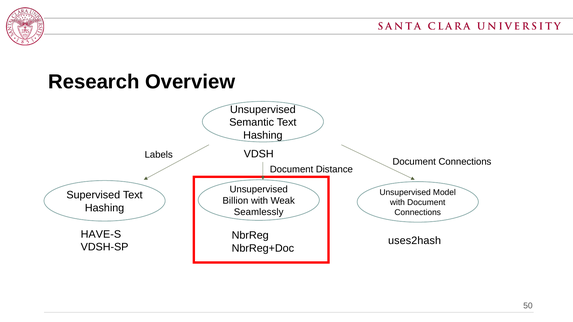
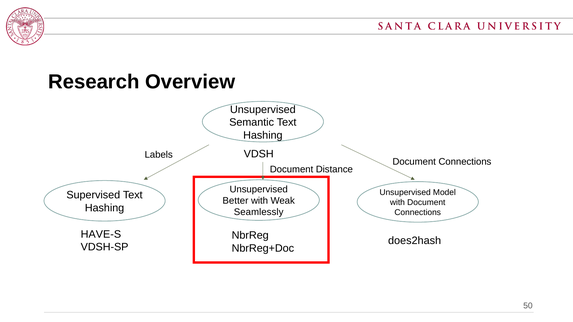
Billion: Billion -> Better
uses2hash: uses2hash -> does2hash
